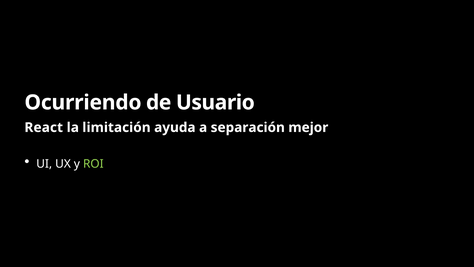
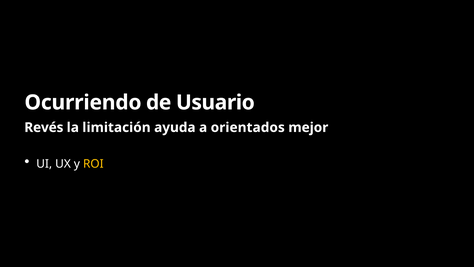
React: React -> Revés
separación: separación -> orientados
ROI colour: light green -> yellow
